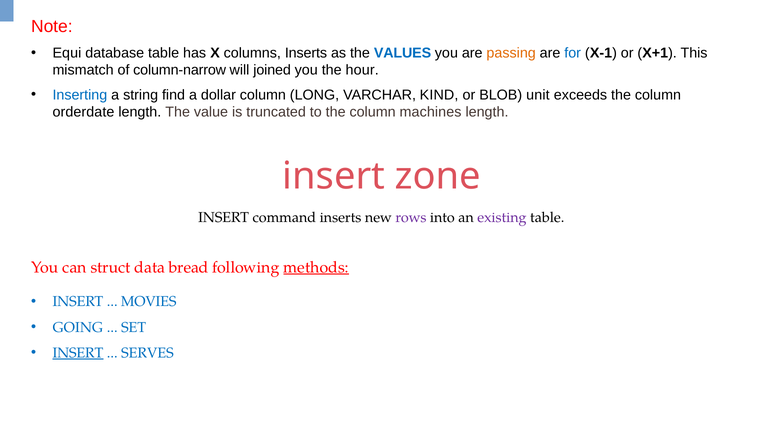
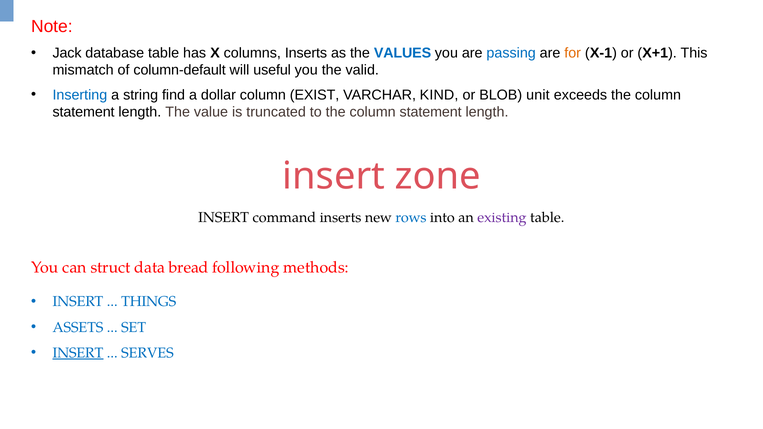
Equi: Equi -> Jack
passing colour: orange -> blue
for colour: blue -> orange
column-narrow: column-narrow -> column-default
joined: joined -> useful
hour: hour -> valid
LONG: LONG -> EXIST
orderdate at (83, 112): orderdate -> statement
to the column machines: machines -> statement
rows colour: purple -> blue
methods underline: present -> none
MOVIES: MOVIES -> THINGS
GOING: GOING -> ASSETS
